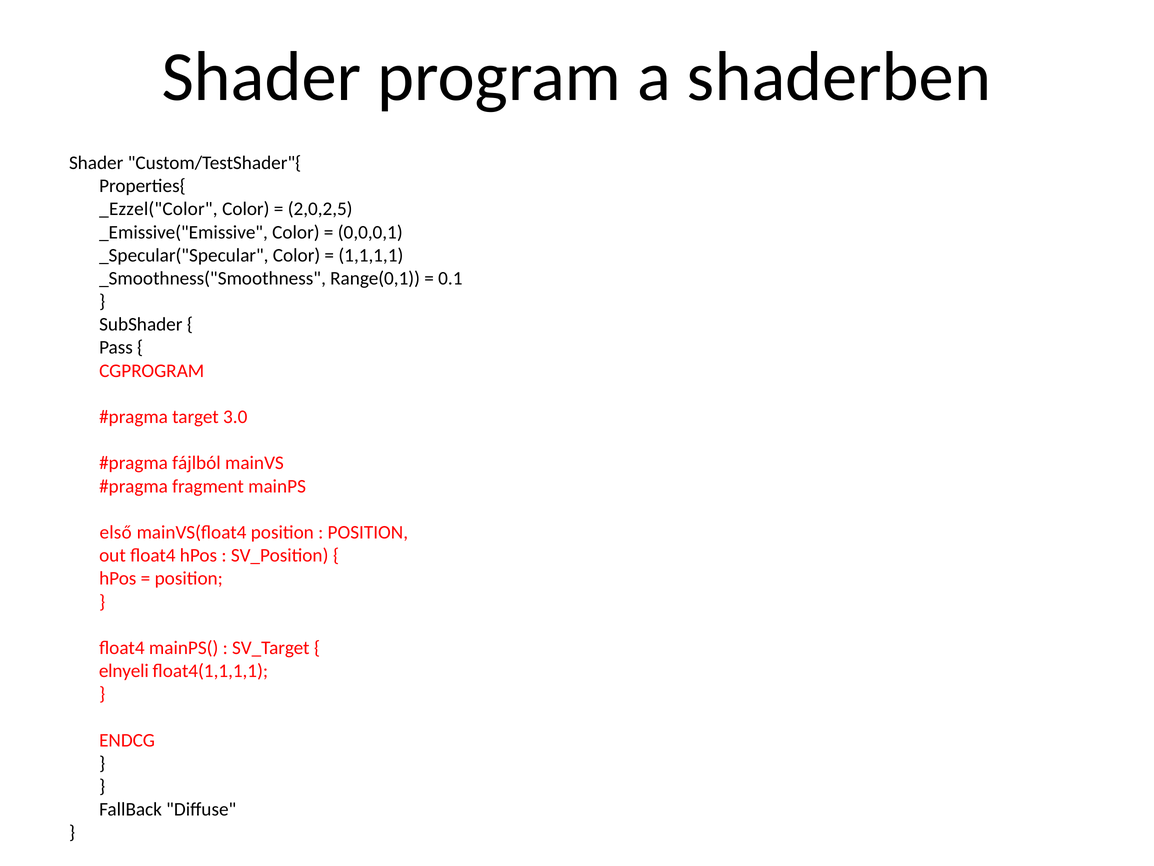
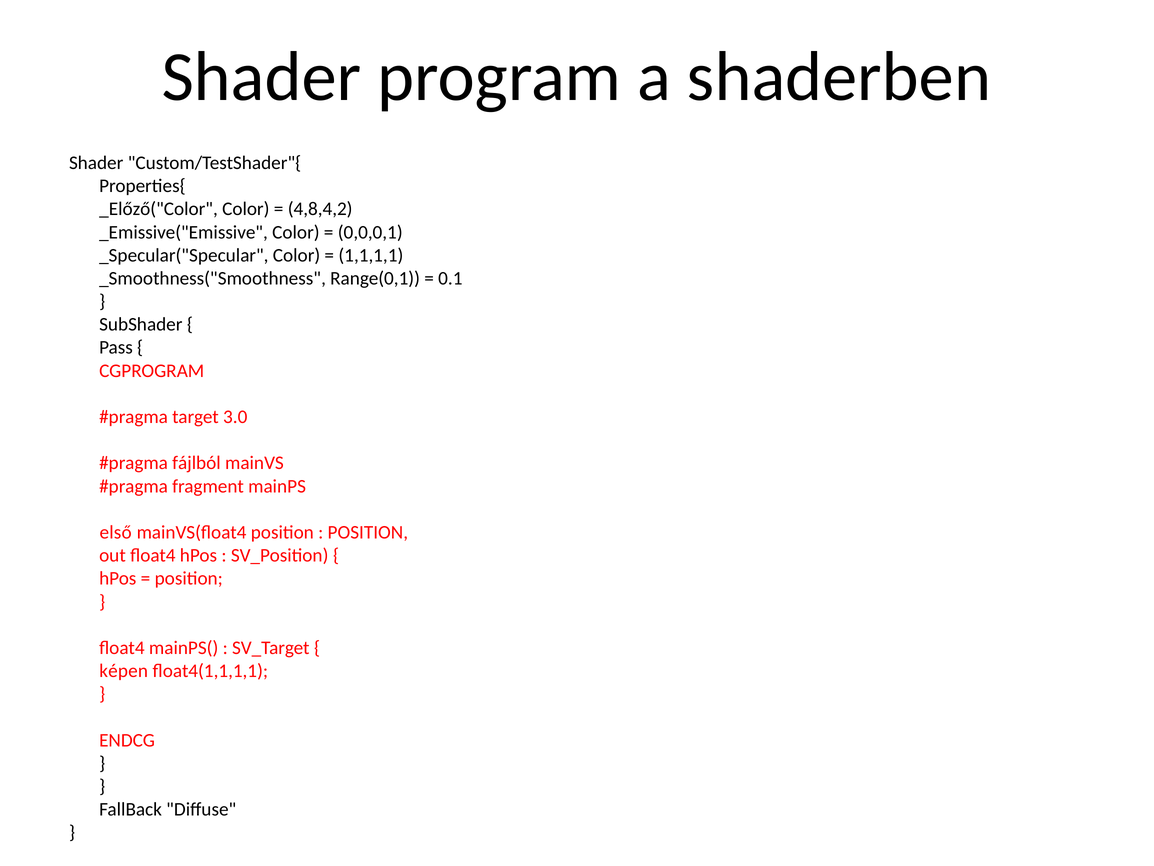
_Ezzel("Color: _Ezzel("Color -> _Előző("Color
2,0,2,5: 2,0,2,5 -> 4,8,4,2
elnyeli: elnyeli -> képen
